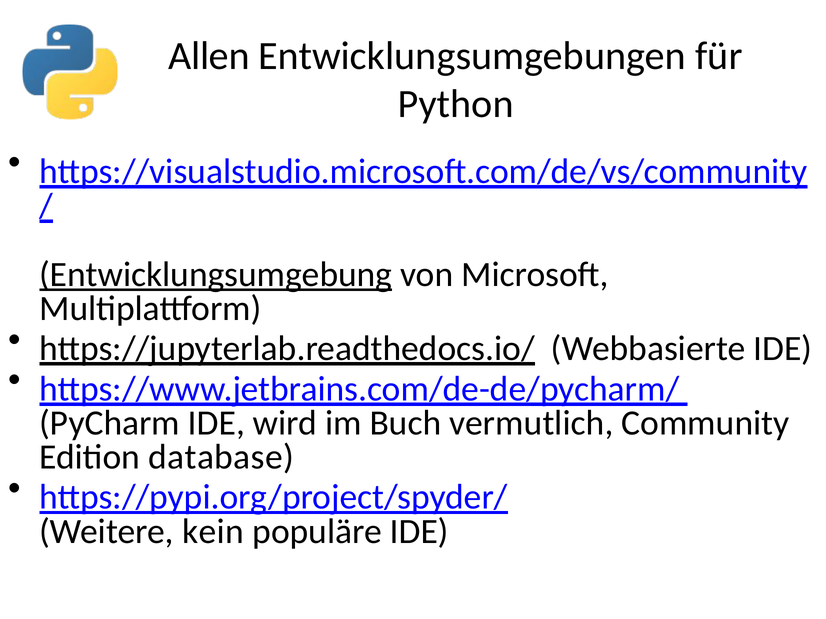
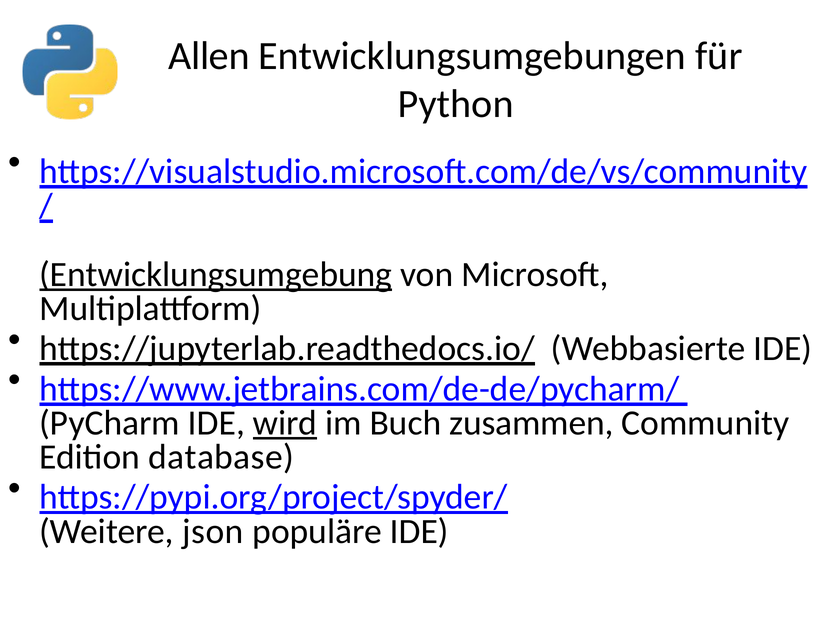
wird underline: none -> present
vermutlich: vermutlich -> zusammen
kein: kein -> json
